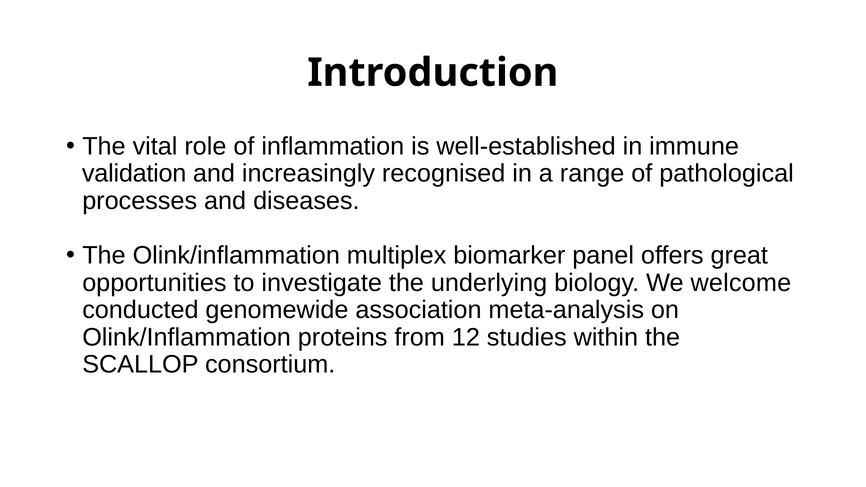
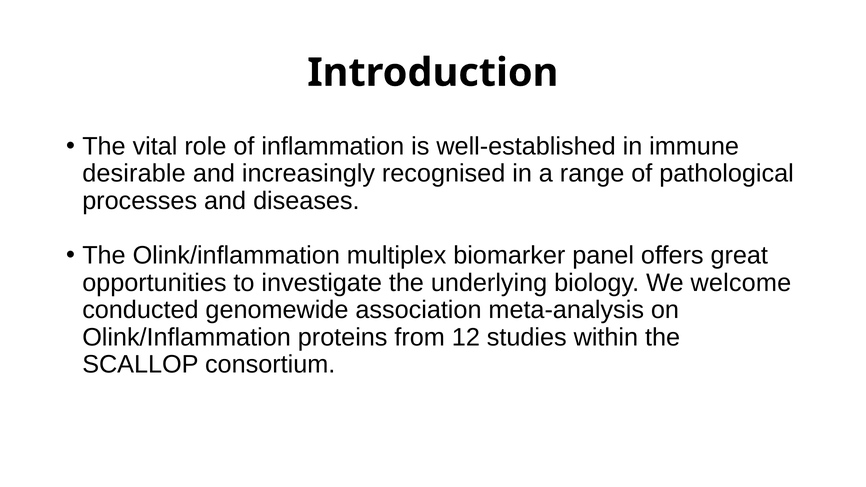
validation: validation -> desirable
